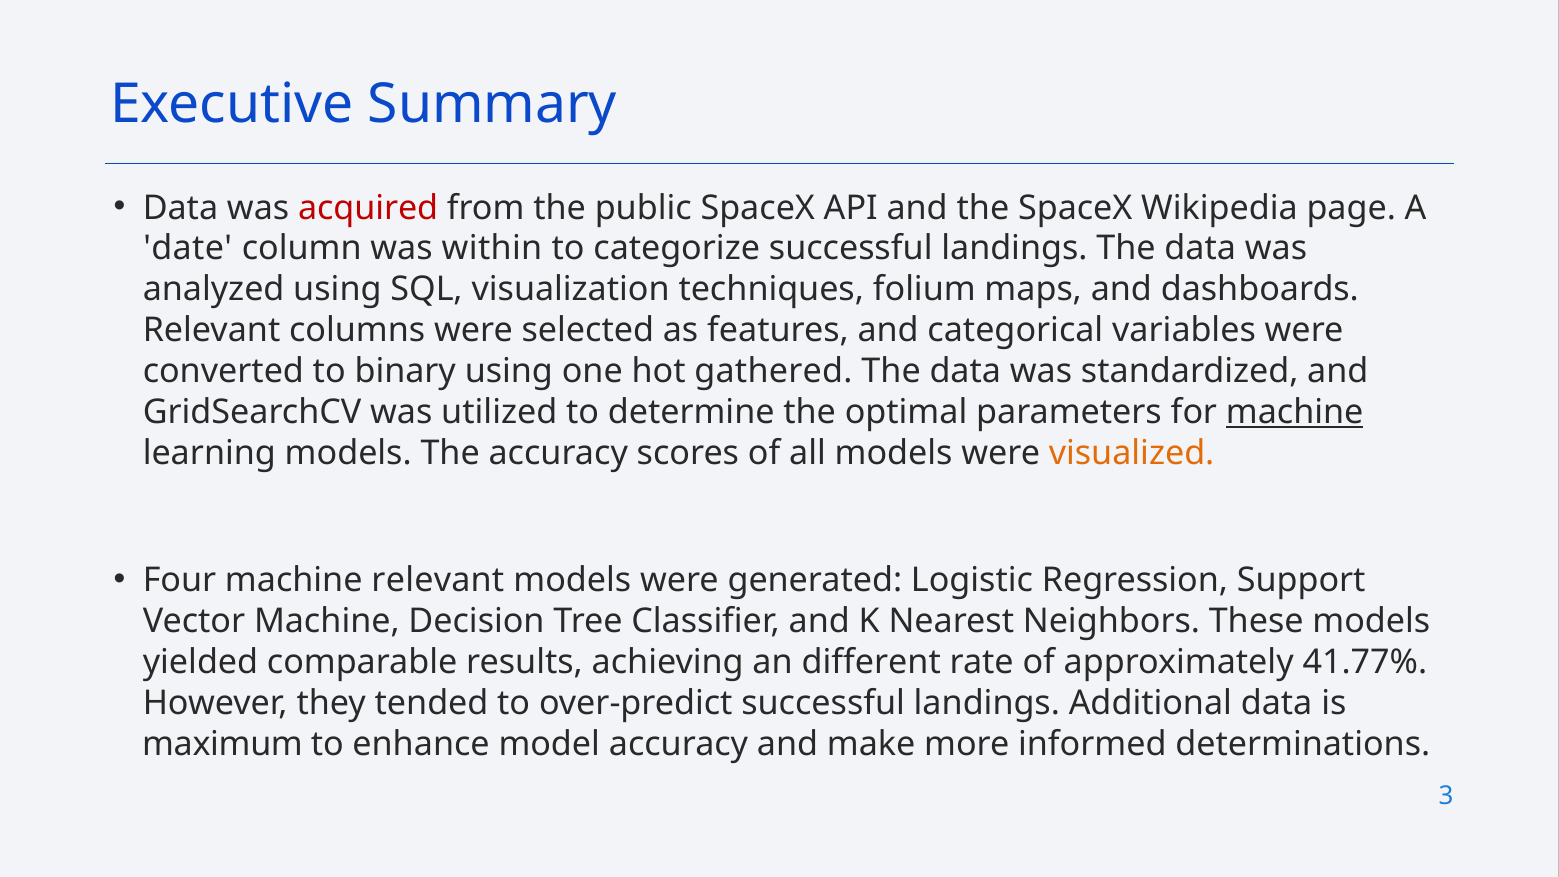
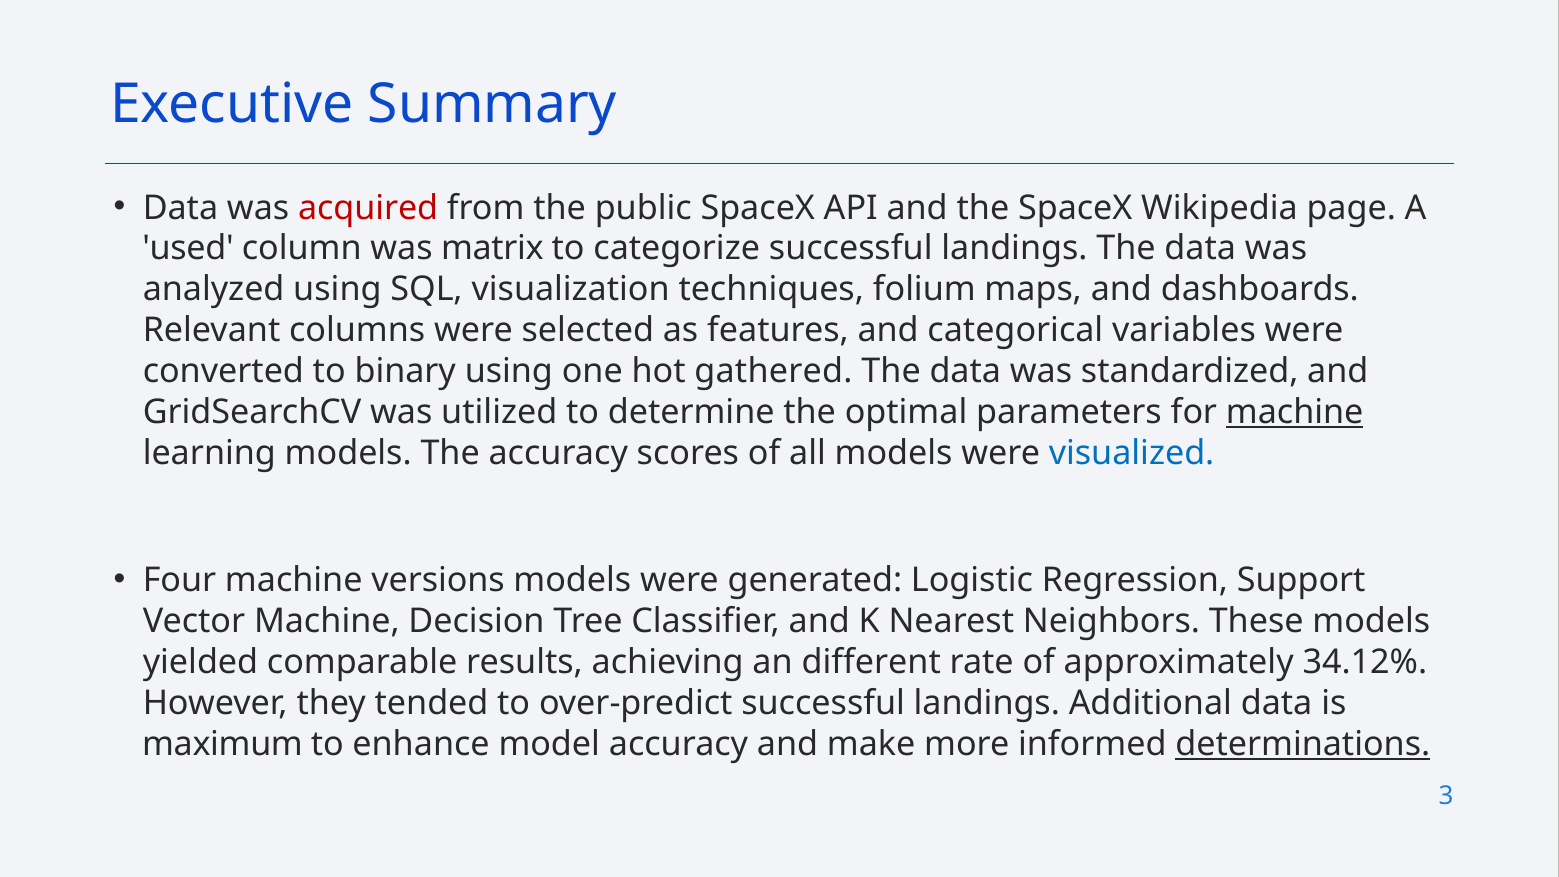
date: date -> used
within: within -> matrix
visualized colour: orange -> blue
machine relevant: relevant -> versions
41.77%: 41.77% -> 34.12%
determinations underline: none -> present
